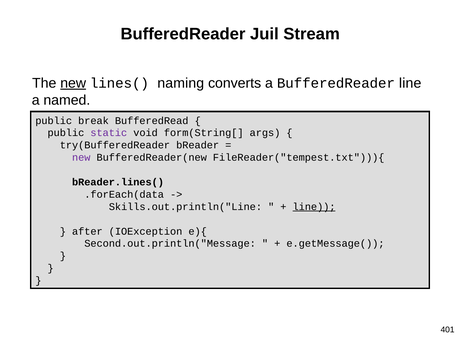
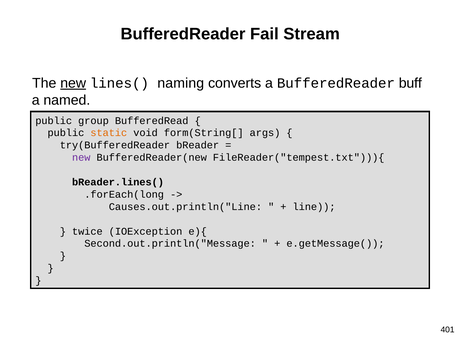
Juil: Juil -> Fail
BufferedReader line: line -> buff
break: break -> group
static colour: purple -> orange
.forEach(data: .forEach(data -> .forEach(long
Skills.out.println("Line: Skills.out.println("Line -> Causes.out.println("Line
line at (314, 207) underline: present -> none
after: after -> twice
